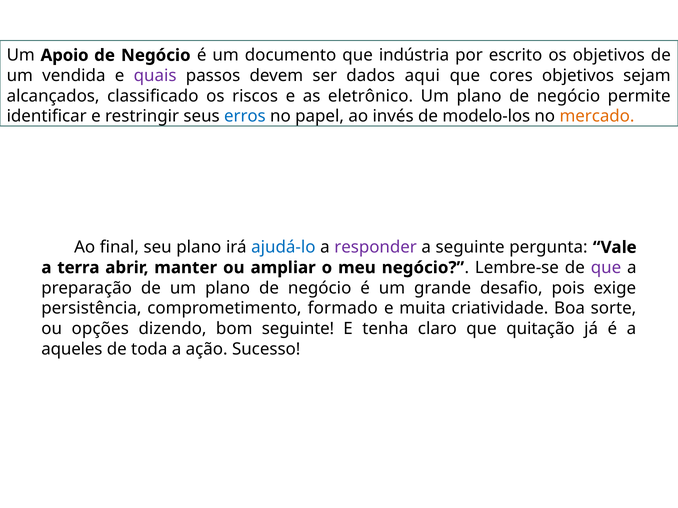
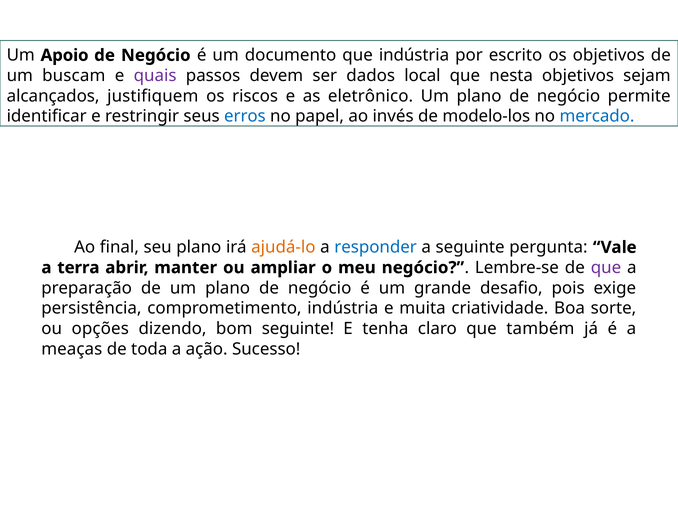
vendida: vendida -> buscam
aqui: aqui -> local
cores: cores -> nesta
classificado: classificado -> justifiquem
mercado colour: orange -> blue
ajudá-lo colour: blue -> orange
responder colour: purple -> blue
comprometimento formado: formado -> indústria
quitação: quitação -> também
aqueles: aqueles -> meaças
